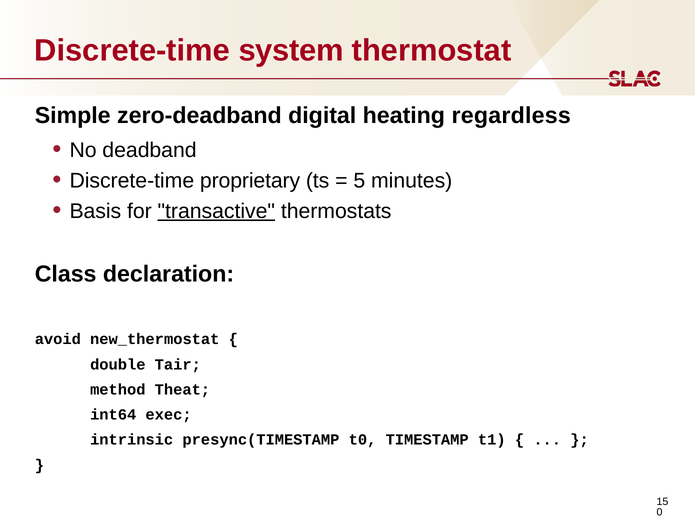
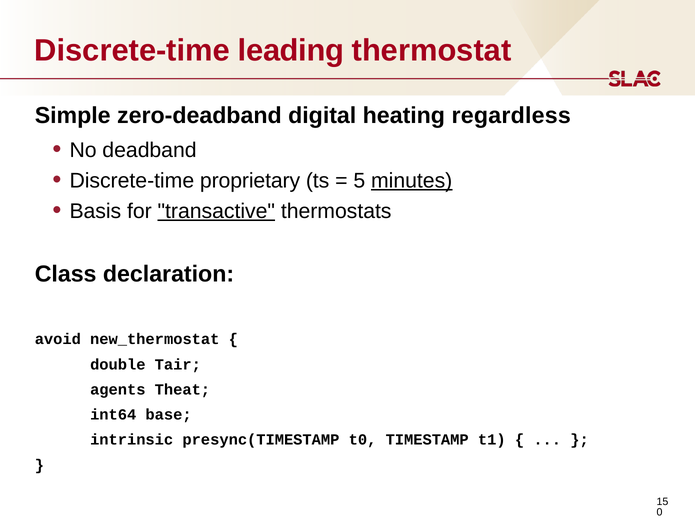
system: system -> leading
minutes underline: none -> present
method: method -> agents
exec: exec -> base
